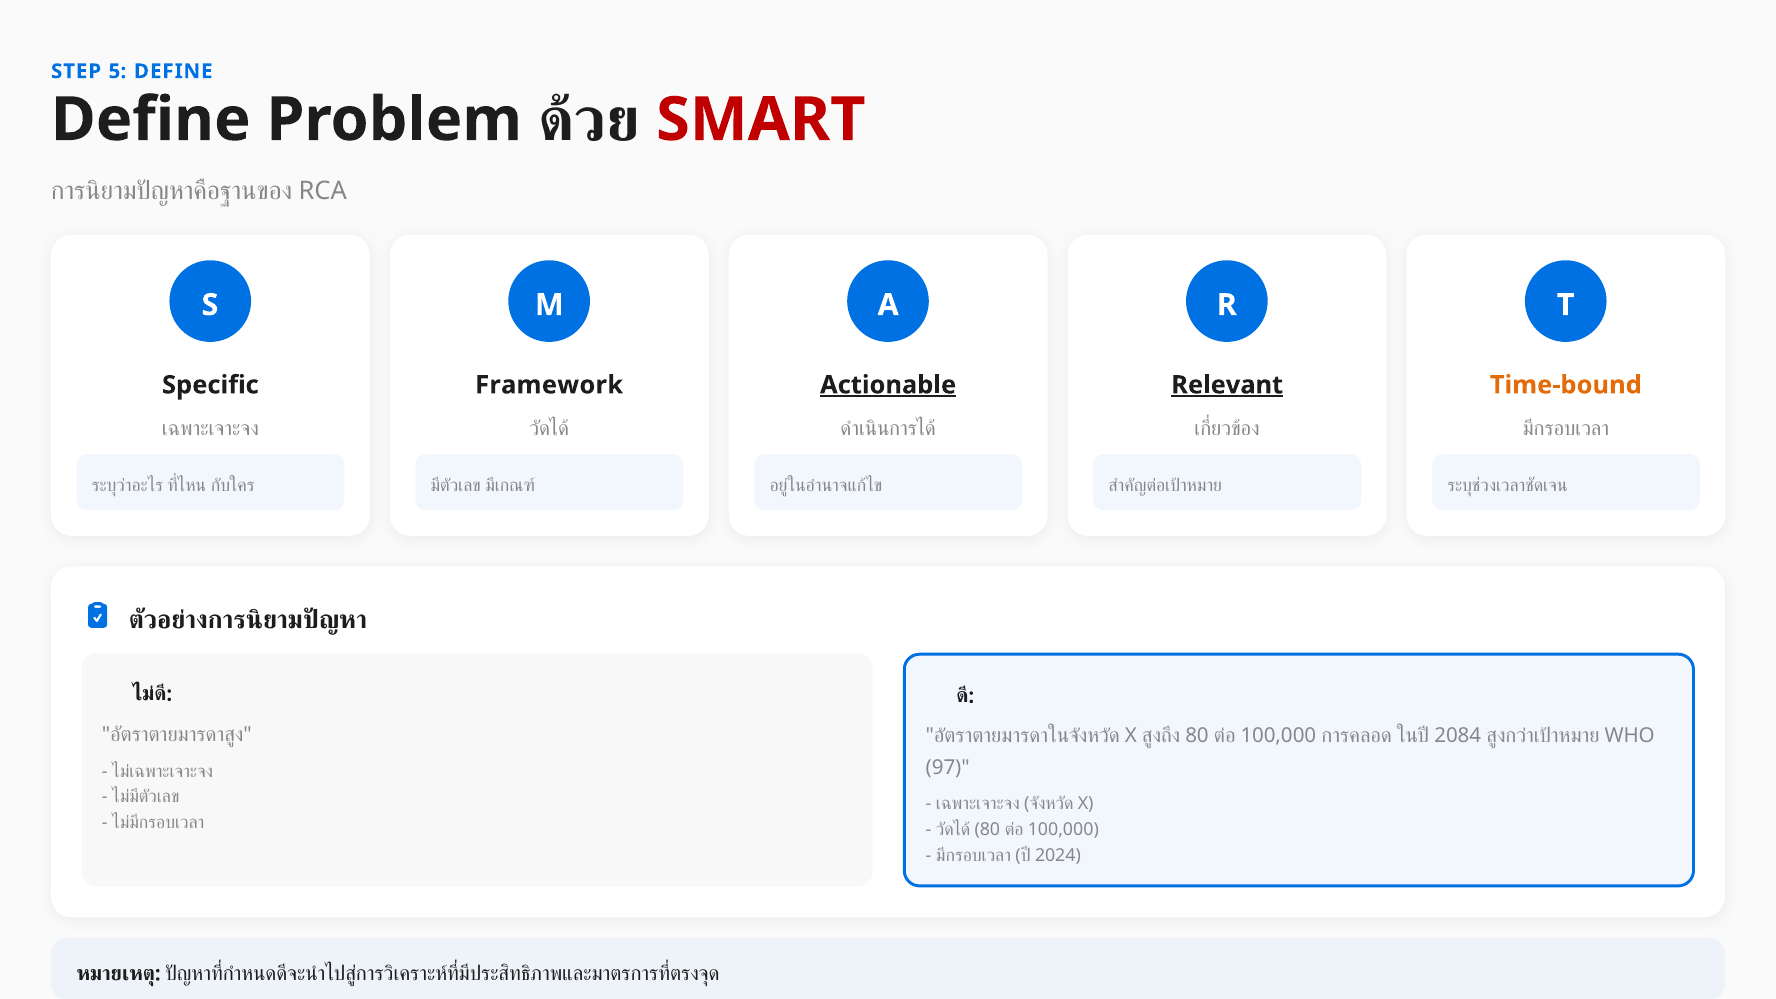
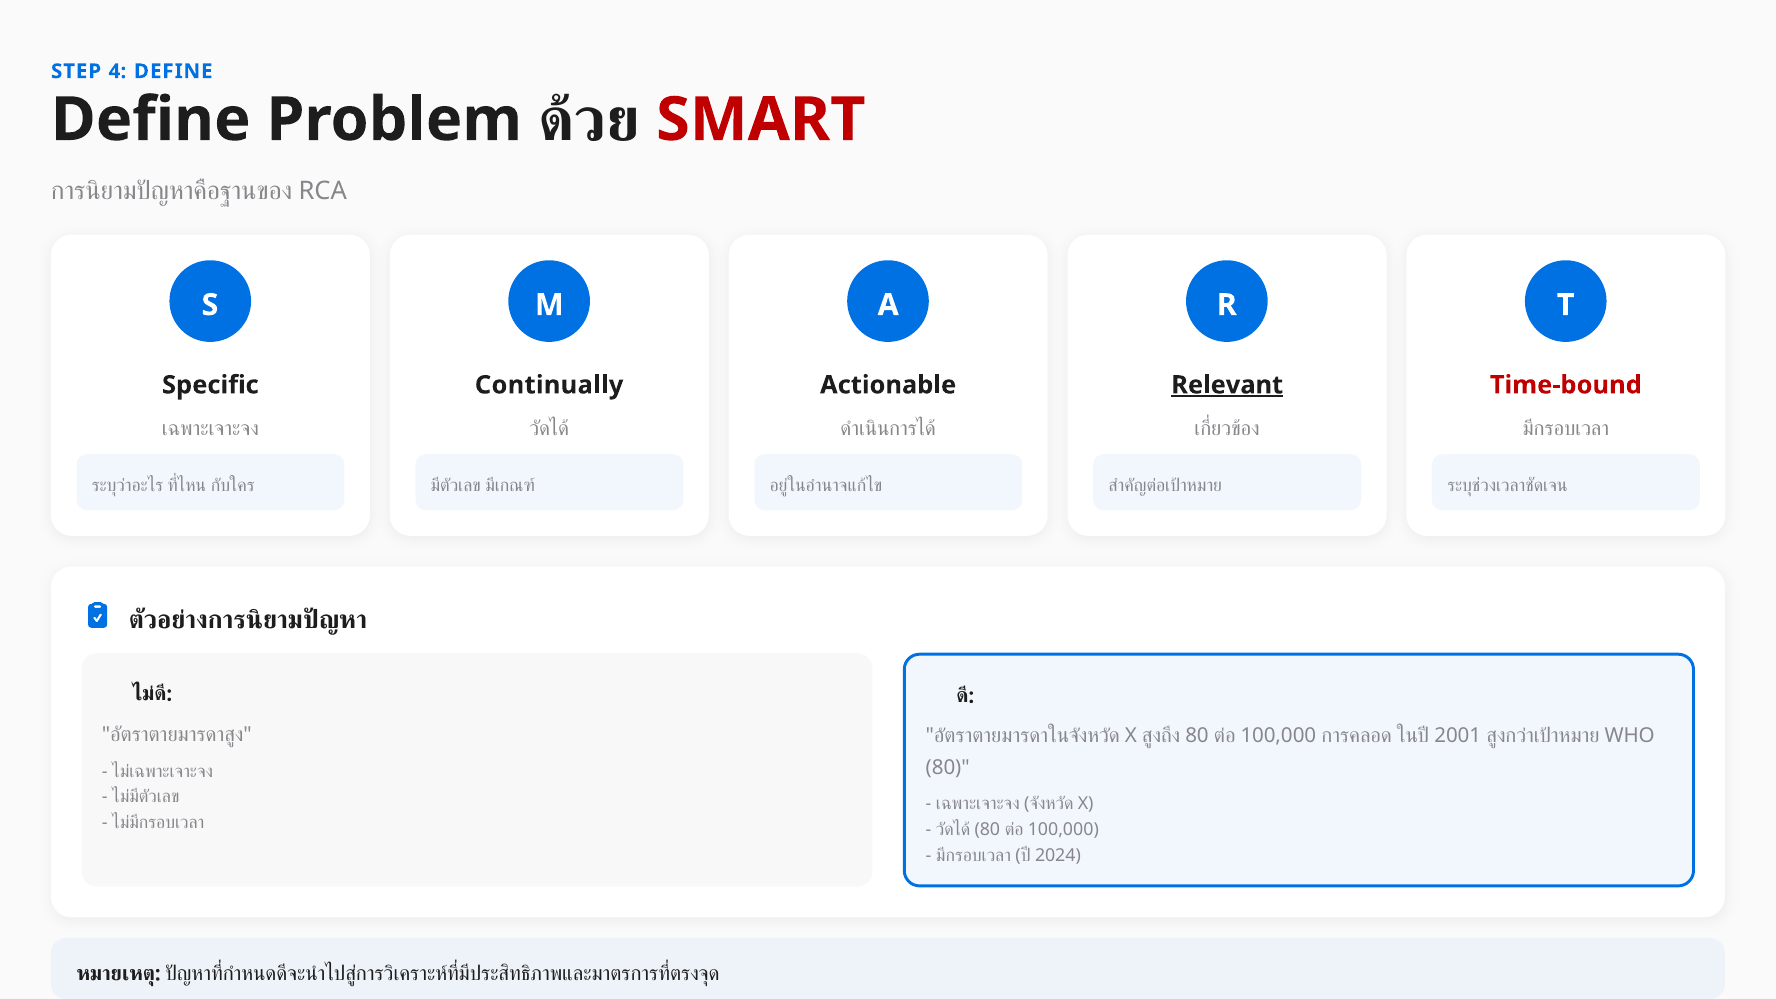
5: 5 -> 4
Framework: Framework -> Continually
Actionable underline: present -> none
Time-bound colour: orange -> red
2084: 2084 -> 2001
97: 97 -> 80
